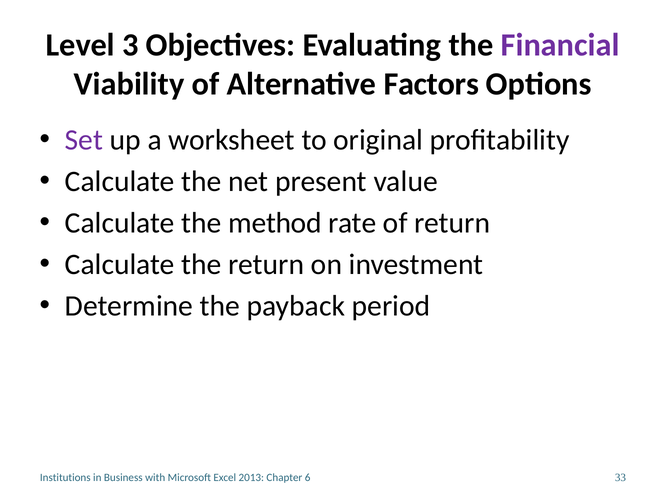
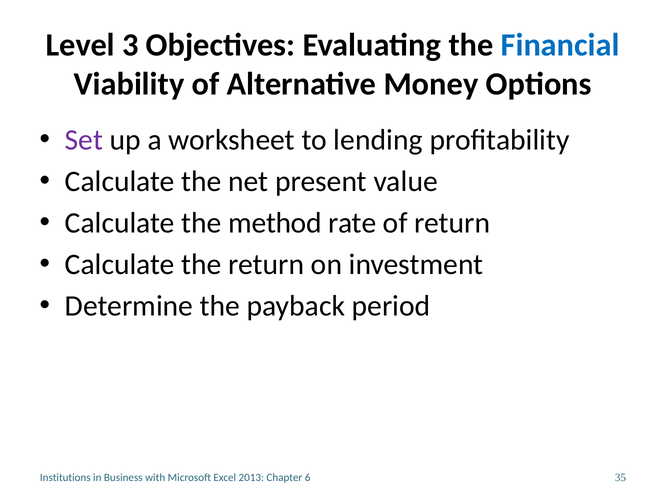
Financial colour: purple -> blue
Factors: Factors -> Money
original: original -> lending
33: 33 -> 35
